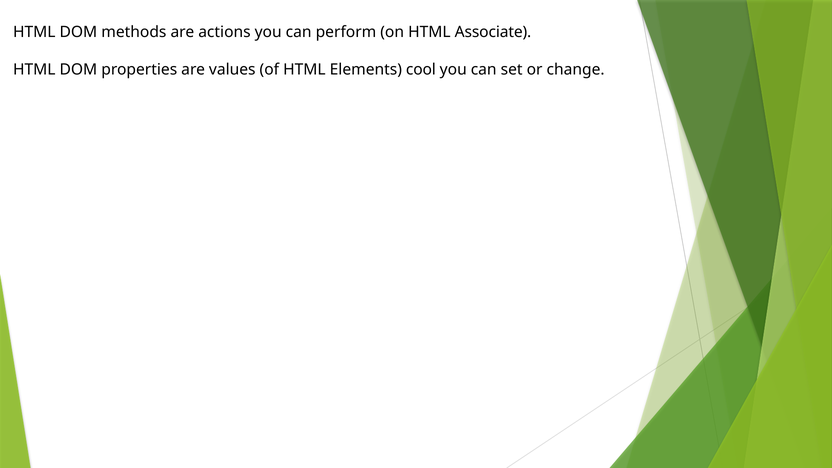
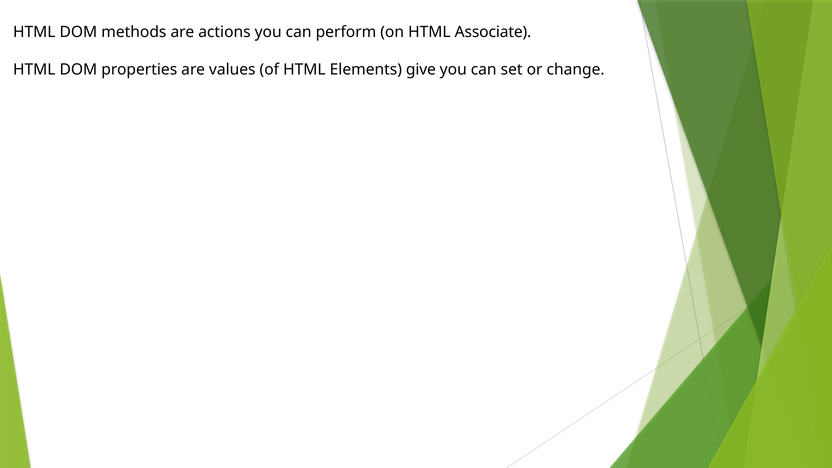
cool: cool -> give
